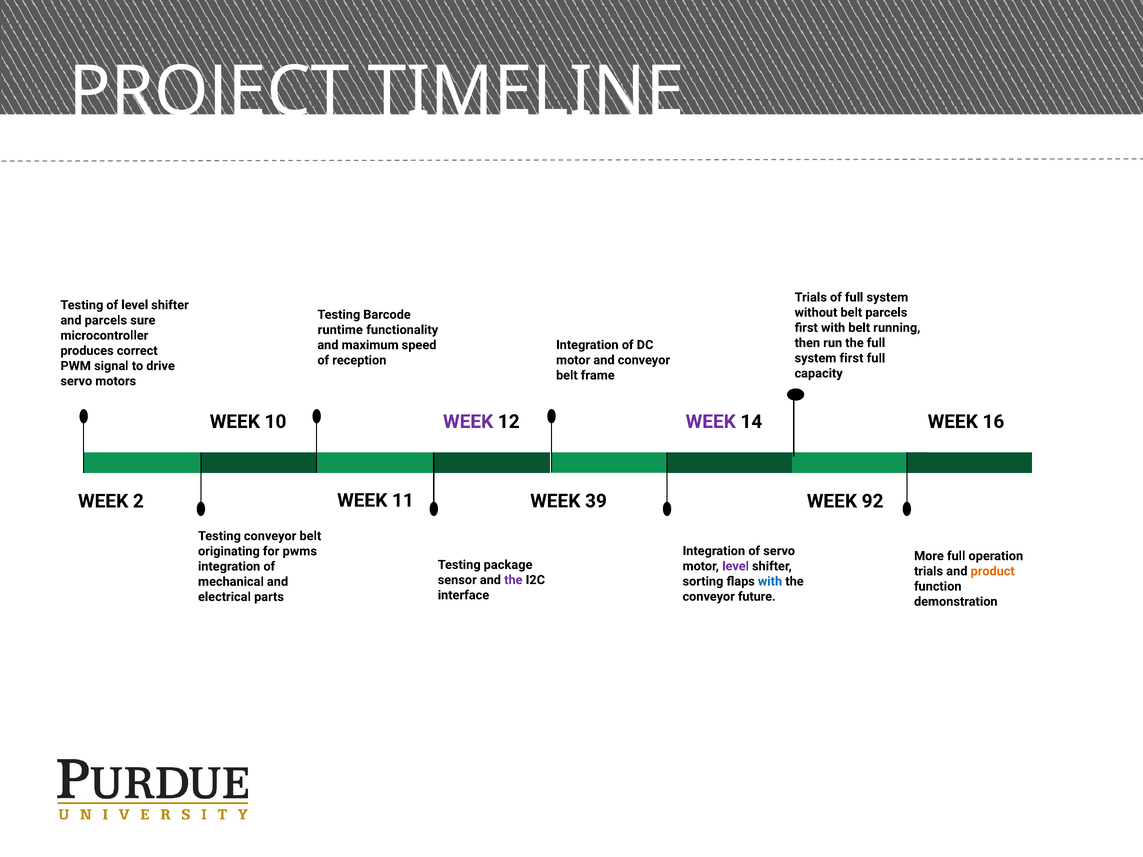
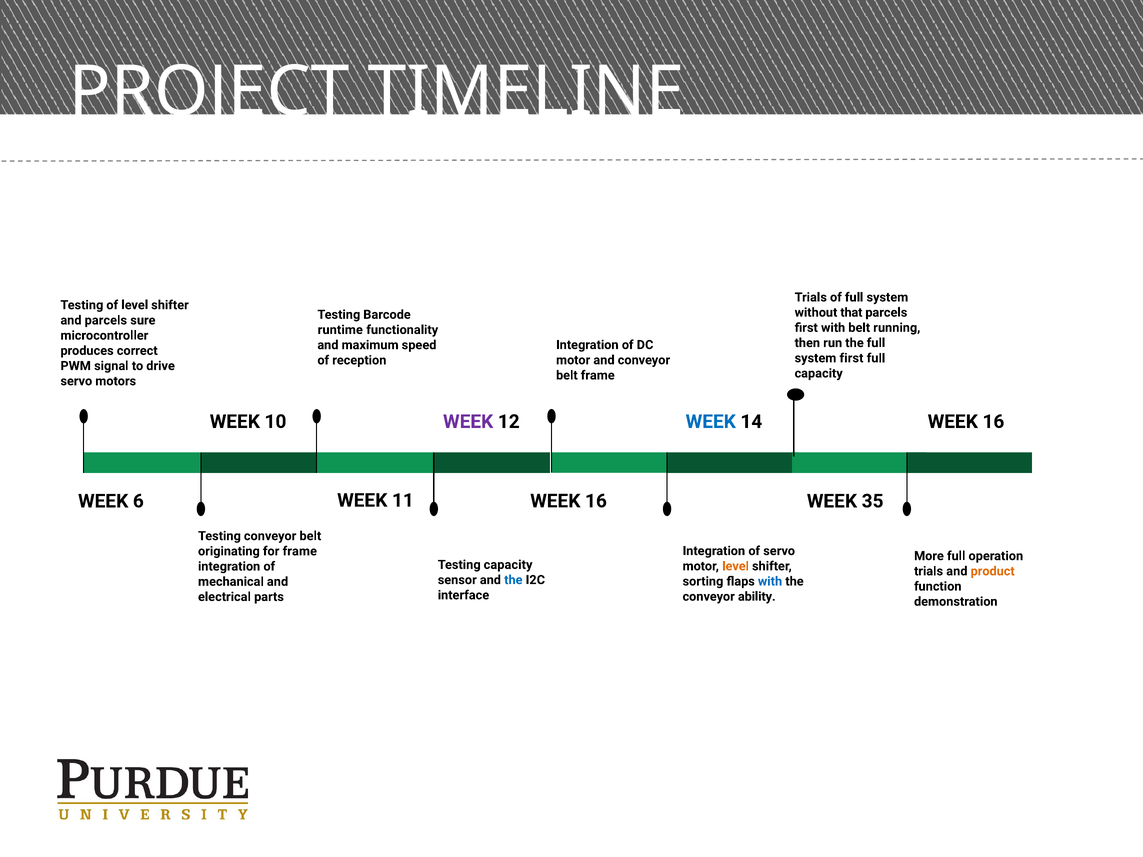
without belt: belt -> that
WEEK at (711, 422) colour: purple -> blue
39 at (596, 501): 39 -> 16
2: 2 -> 6
92: 92 -> 35
for pwms: pwms -> frame
Testing package: package -> capacity
level at (736, 566) colour: purple -> orange
the at (513, 580) colour: purple -> blue
future: future -> ability
